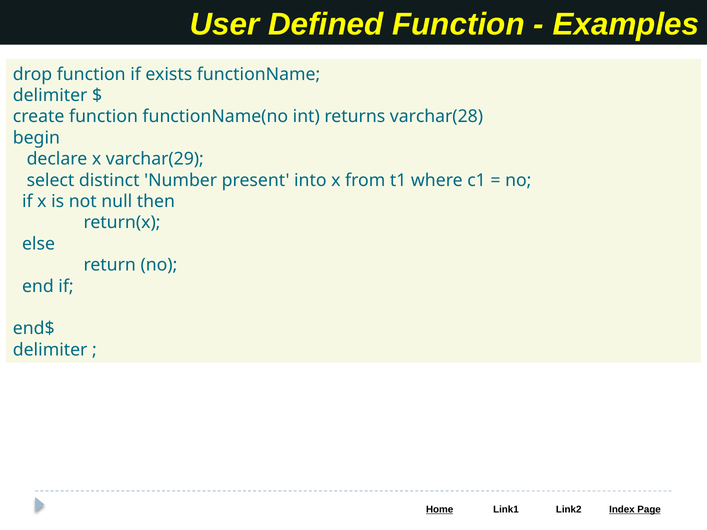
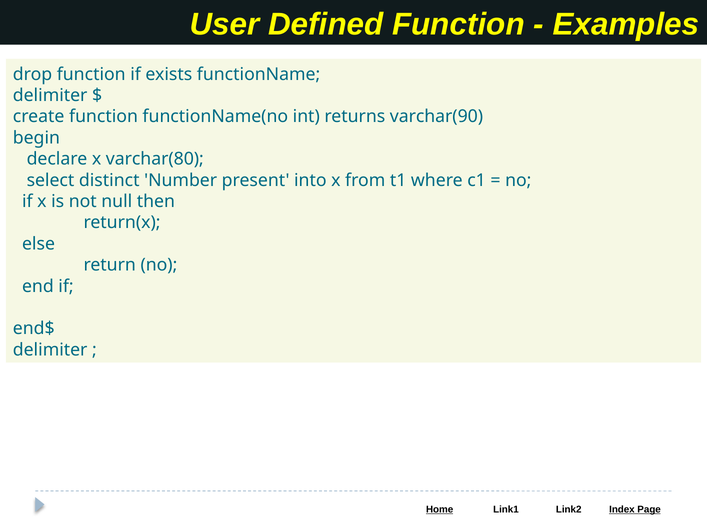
varchar(28: varchar(28 -> varchar(90
varchar(29: varchar(29 -> varchar(80
